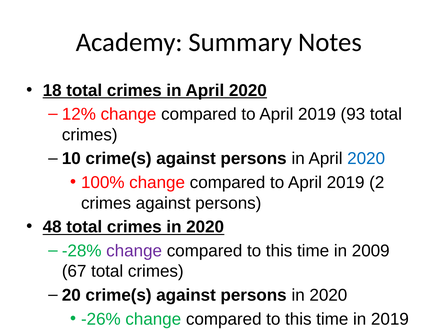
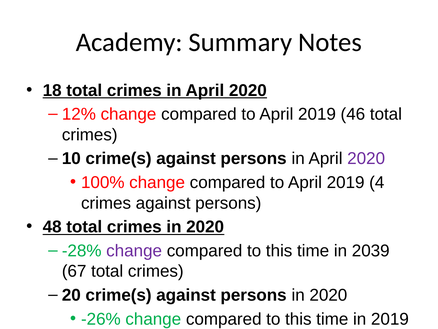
93: 93 -> 46
2020 at (366, 158) colour: blue -> purple
2: 2 -> 4
2009: 2009 -> 2039
